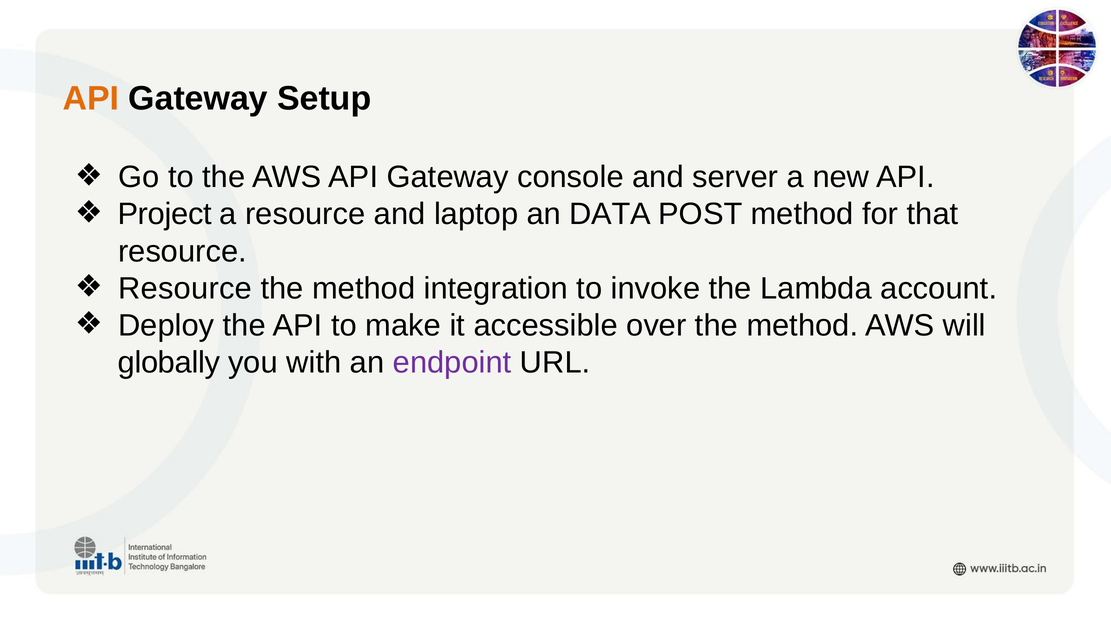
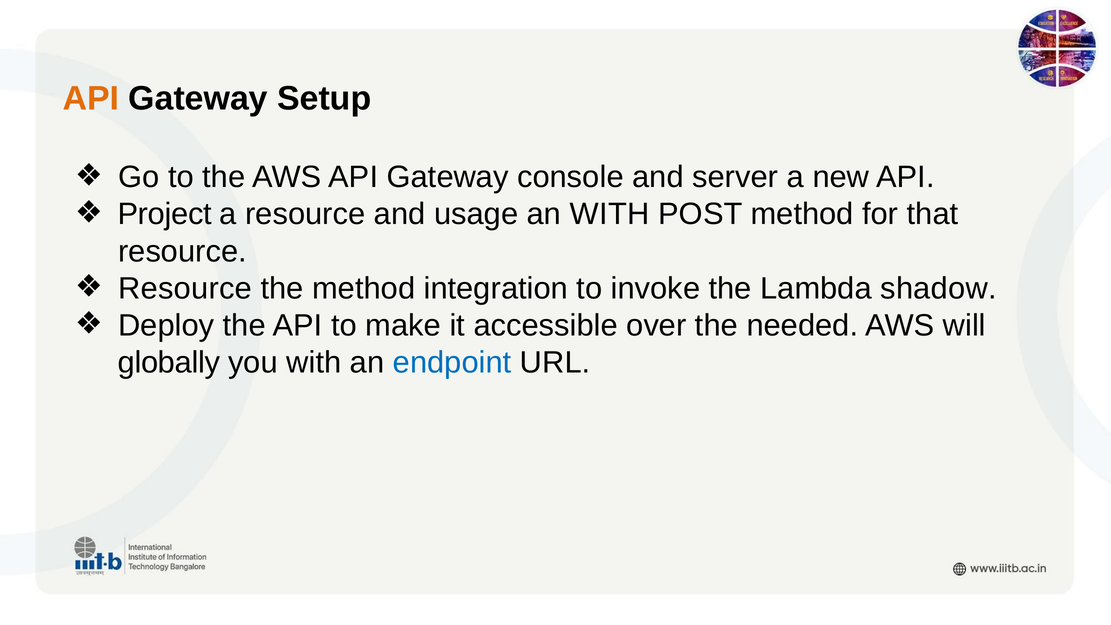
laptop: laptop -> usage
an DATA: DATA -> WITH
account: account -> shadow
over the method: method -> needed
endpoint colour: purple -> blue
